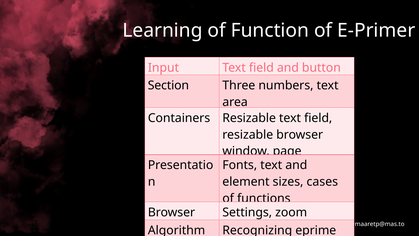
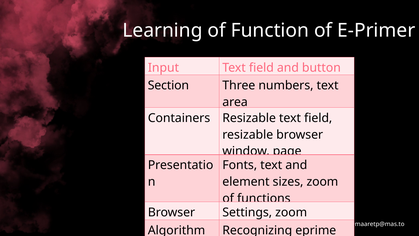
sizes cases: cases -> zoom
